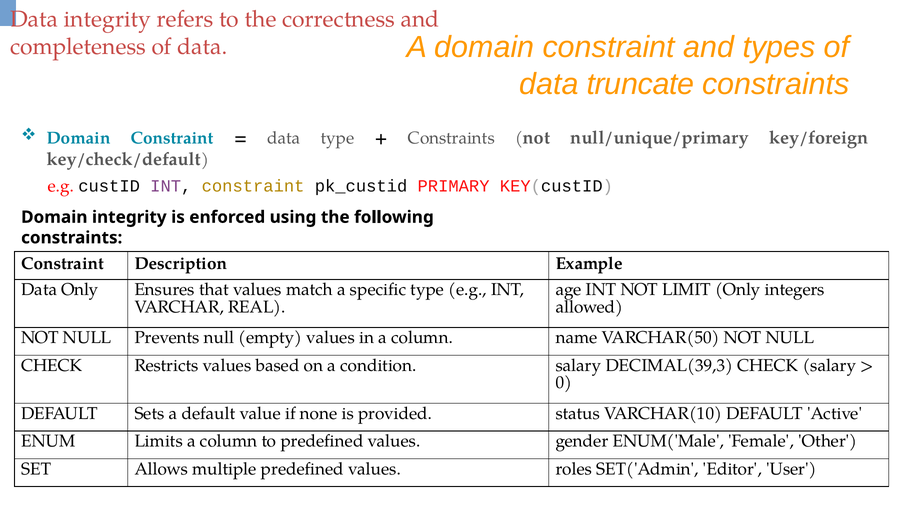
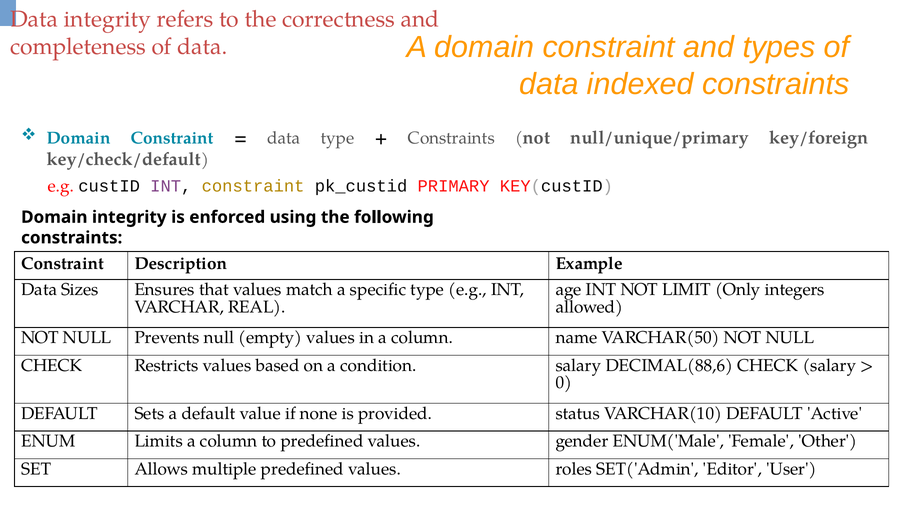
truncate: truncate -> indexed
Data Only: Only -> Sizes
DECIMAL(39,3: DECIMAL(39,3 -> DECIMAL(88,6
